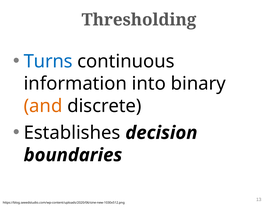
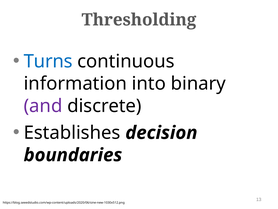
and colour: orange -> purple
